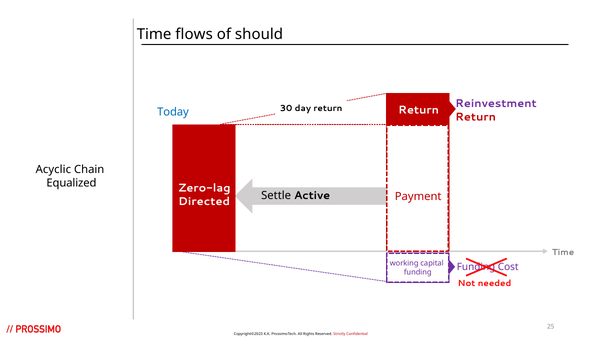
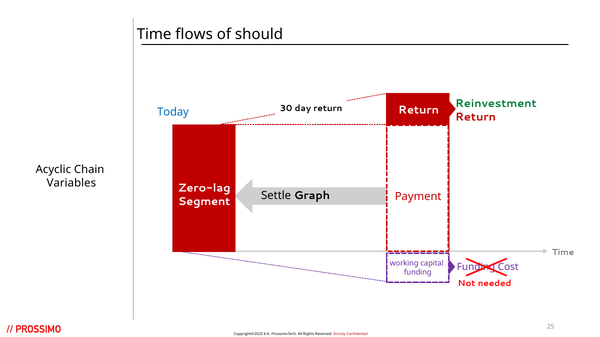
Reinvestment colour: purple -> green
Equalized: Equalized -> Variables
Active: Active -> Graph
Directed: Directed -> Segment
